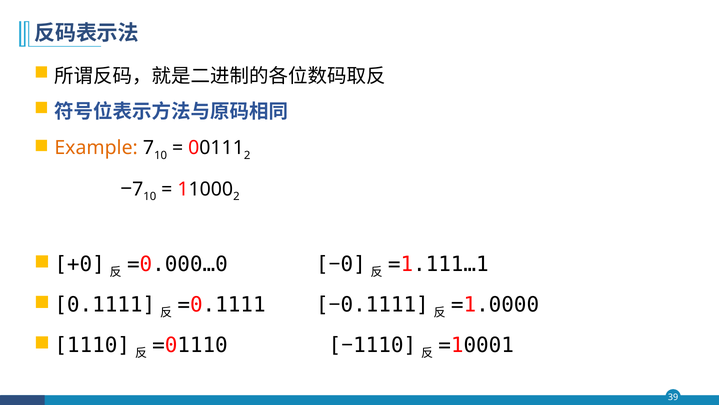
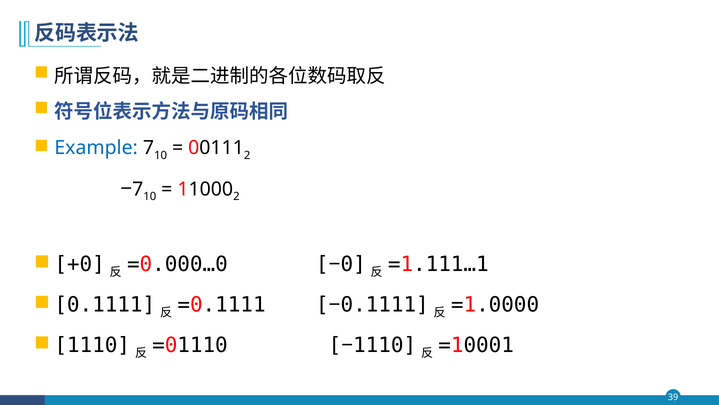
Example colour: orange -> blue
